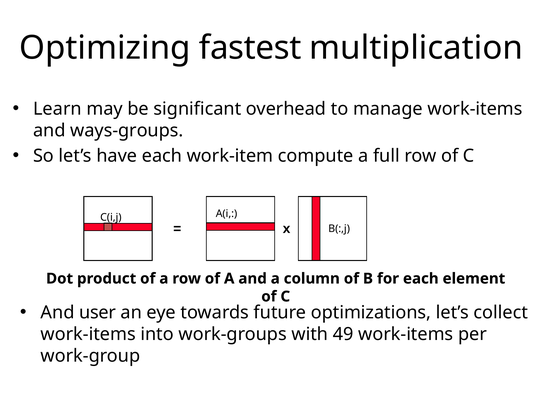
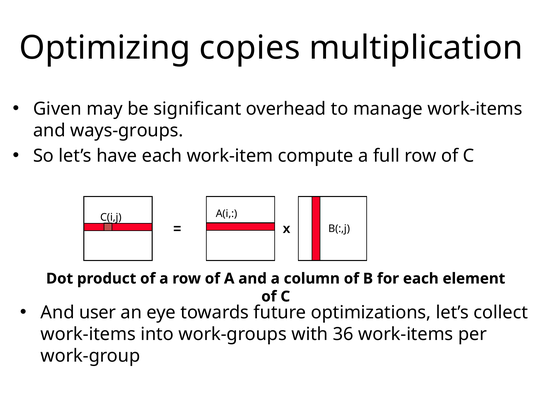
fastest: fastest -> copies
Learn: Learn -> Given
49: 49 -> 36
